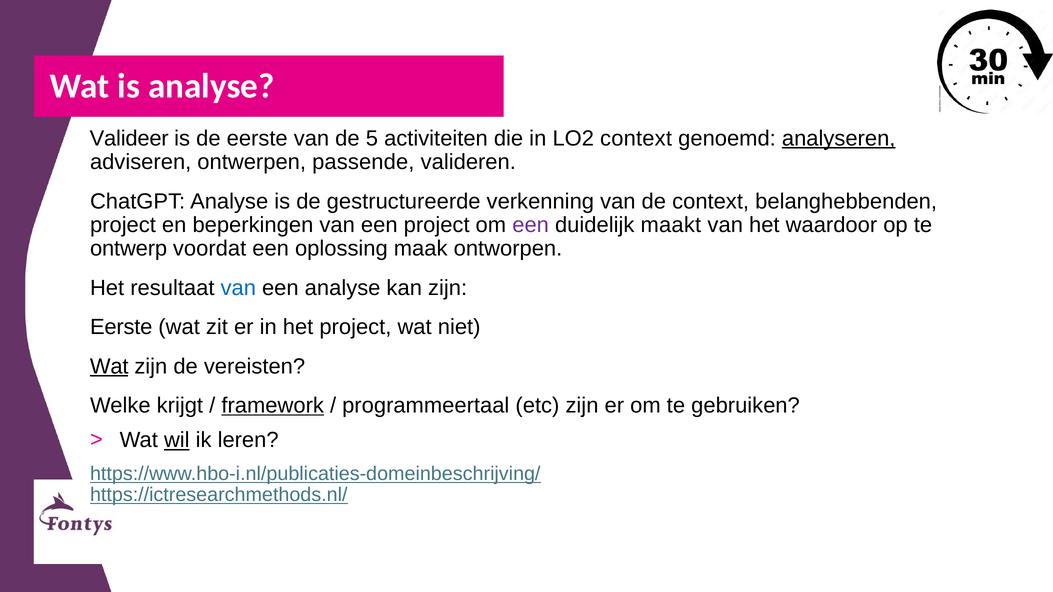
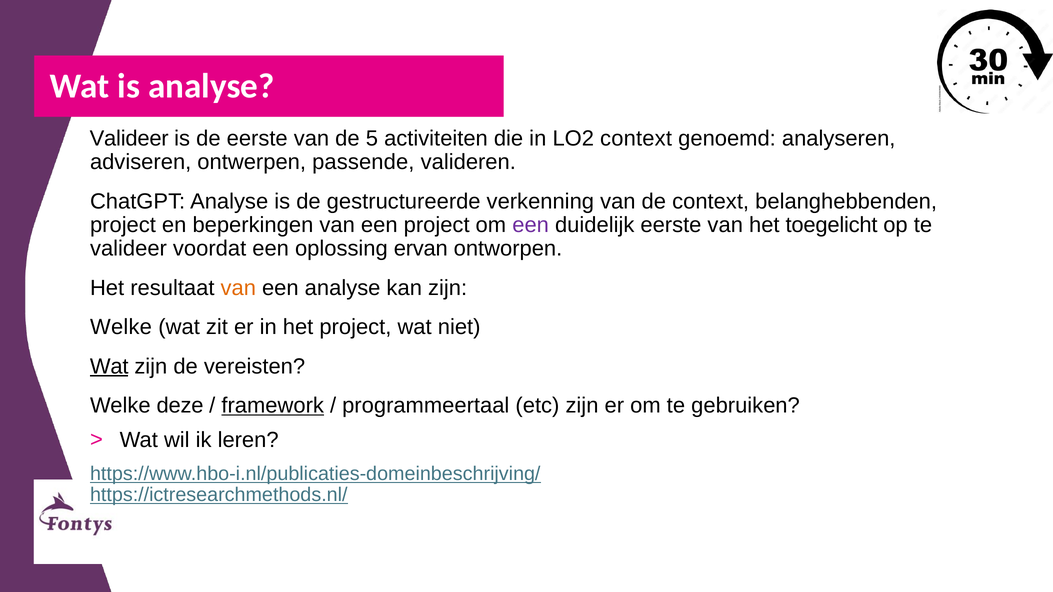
analyseren underline: present -> none
duidelijk maakt: maakt -> eerste
waardoor: waardoor -> toegelicht
ontwerp at (129, 249): ontwerp -> valideer
maak: maak -> ervan
van at (238, 288) colour: blue -> orange
Eerste at (121, 327): Eerste -> Welke
krijgt: krijgt -> deze
wil underline: present -> none
